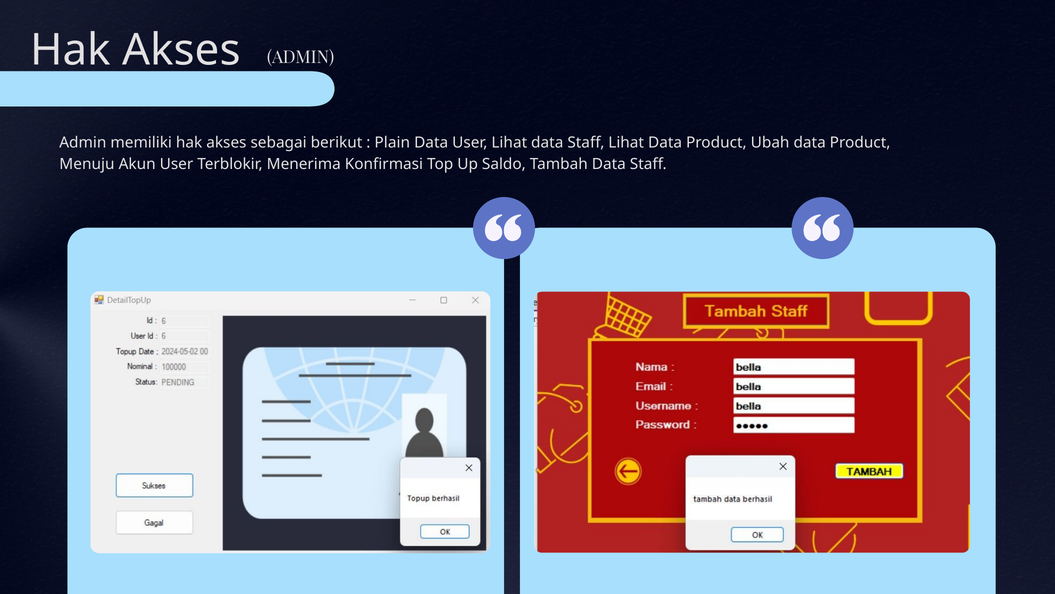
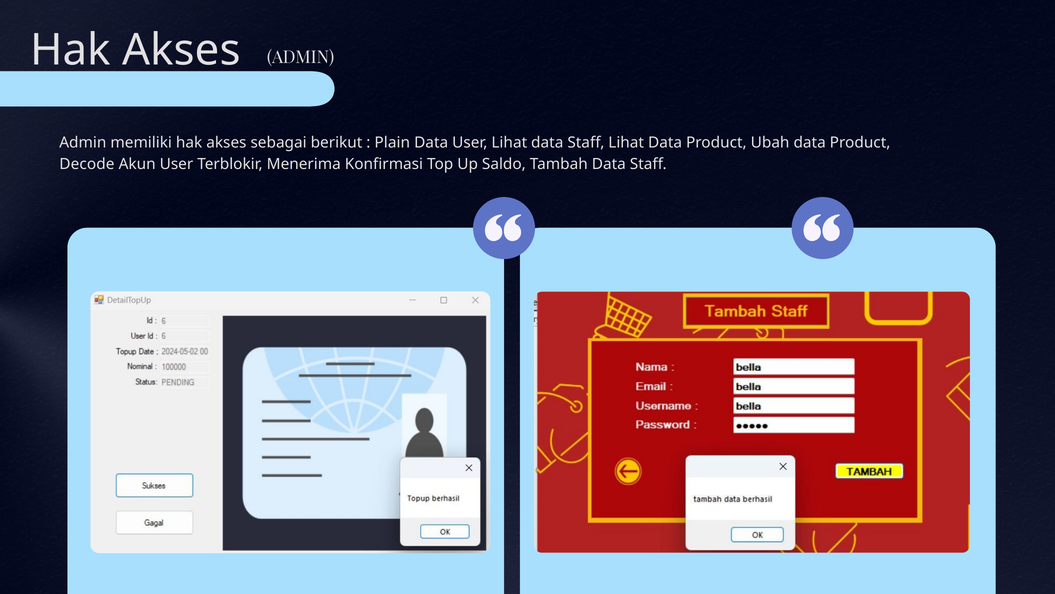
Menuju: Menuju -> Decode
